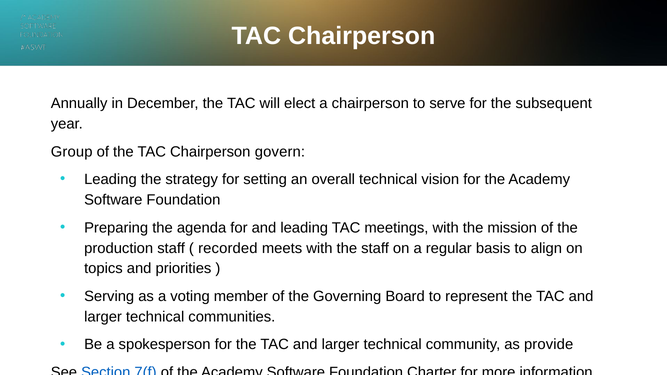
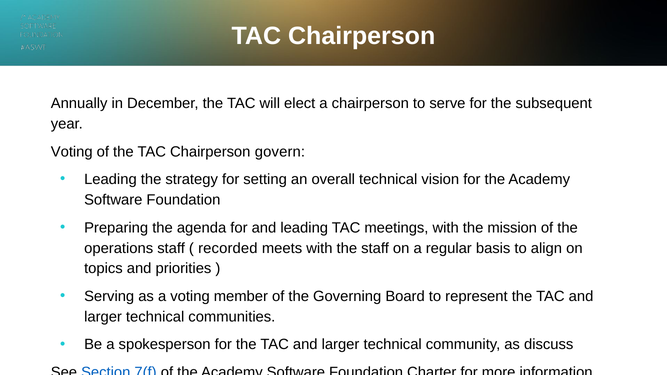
Group at (72, 152): Group -> Voting
production: production -> operations
provide: provide -> discuss
